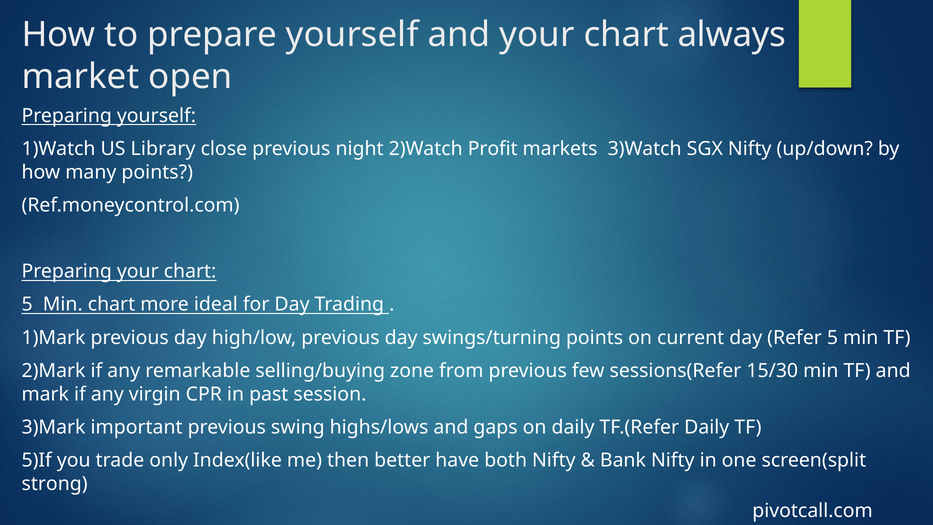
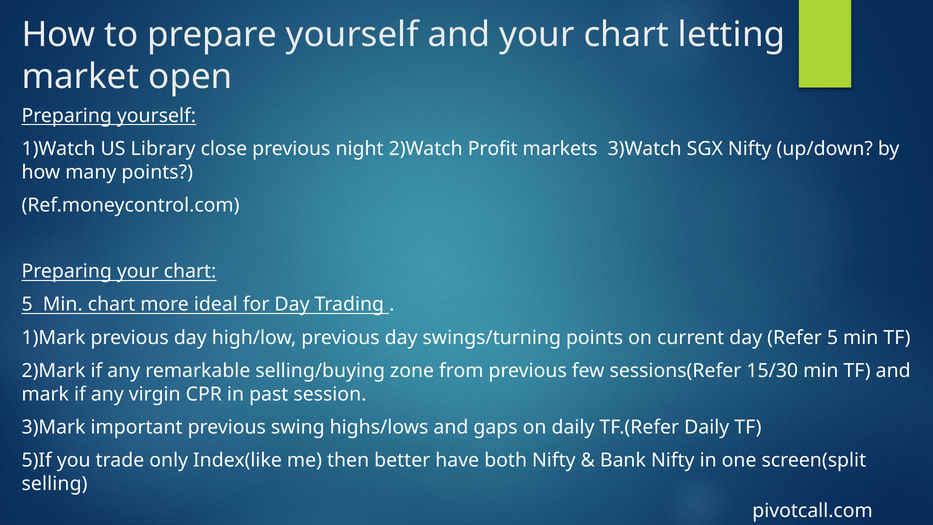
always: always -> letting
strong: strong -> selling
